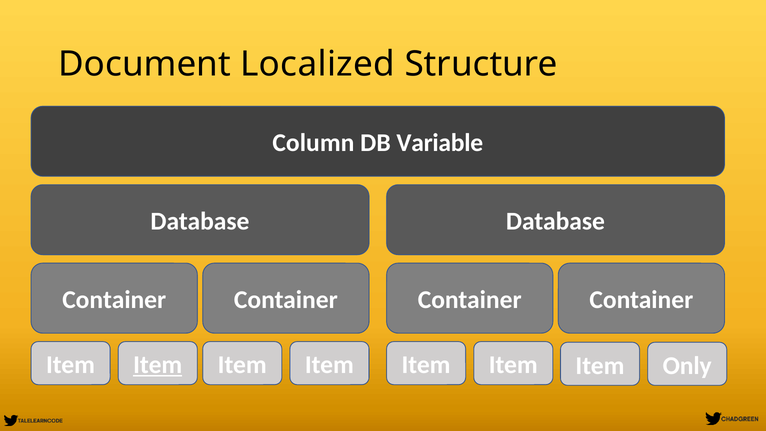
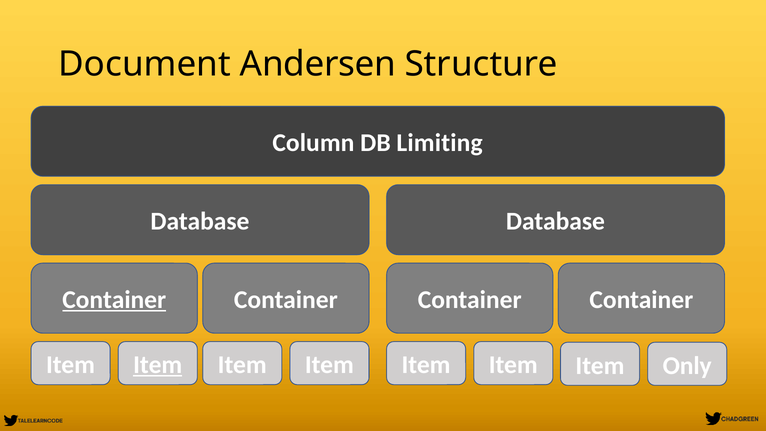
Localized: Localized -> Andersen
Variable: Variable -> Limiting
Container at (114, 300) underline: none -> present
